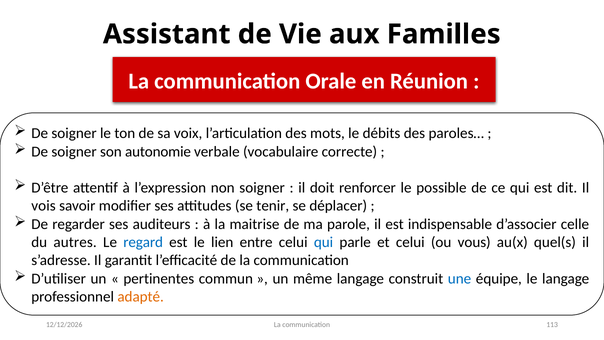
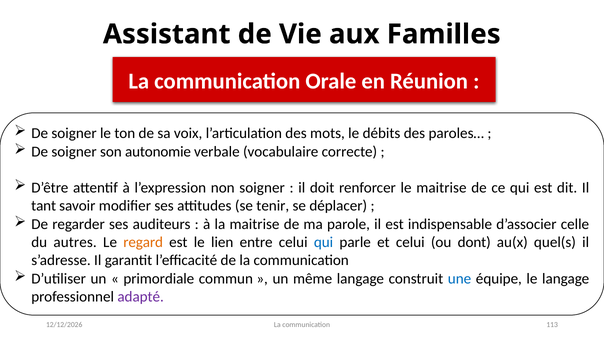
le possible: possible -> maitrise
vois: vois -> tant
regard colour: blue -> orange
vous: vous -> dont
pertinentes: pertinentes -> primordiale
adapté colour: orange -> purple
